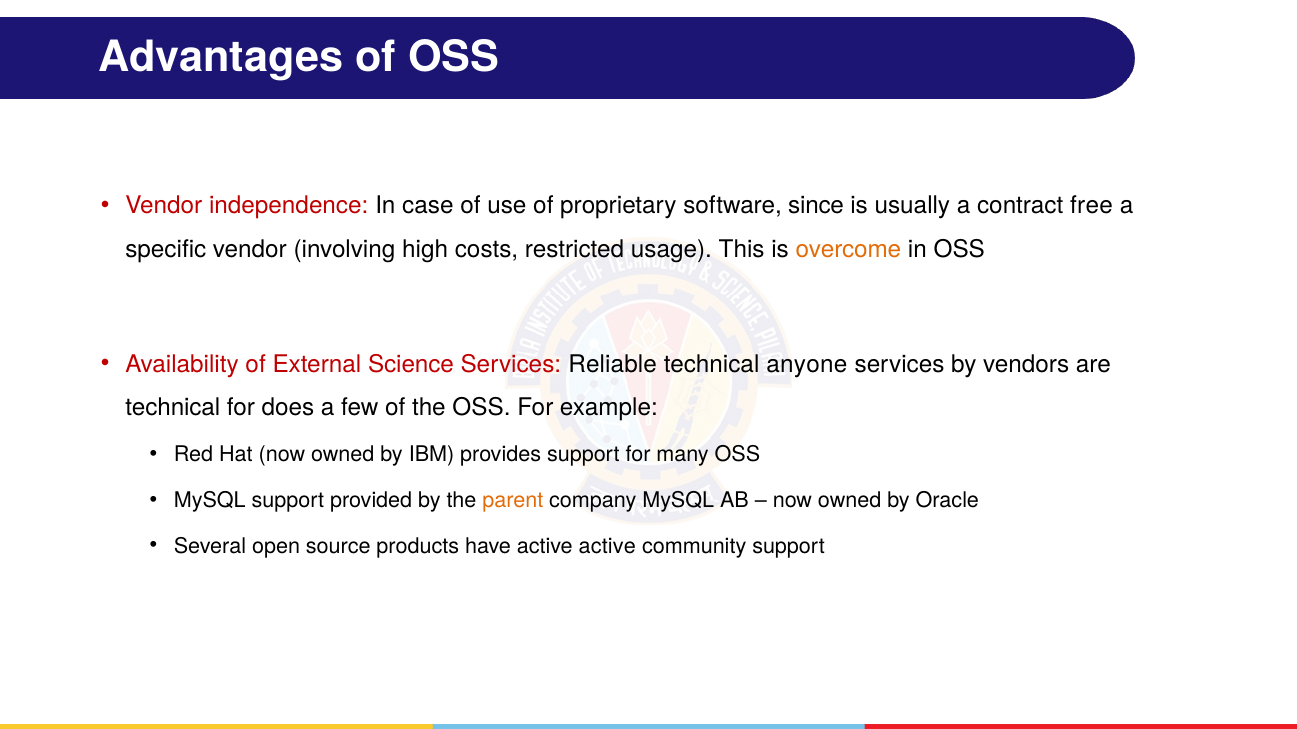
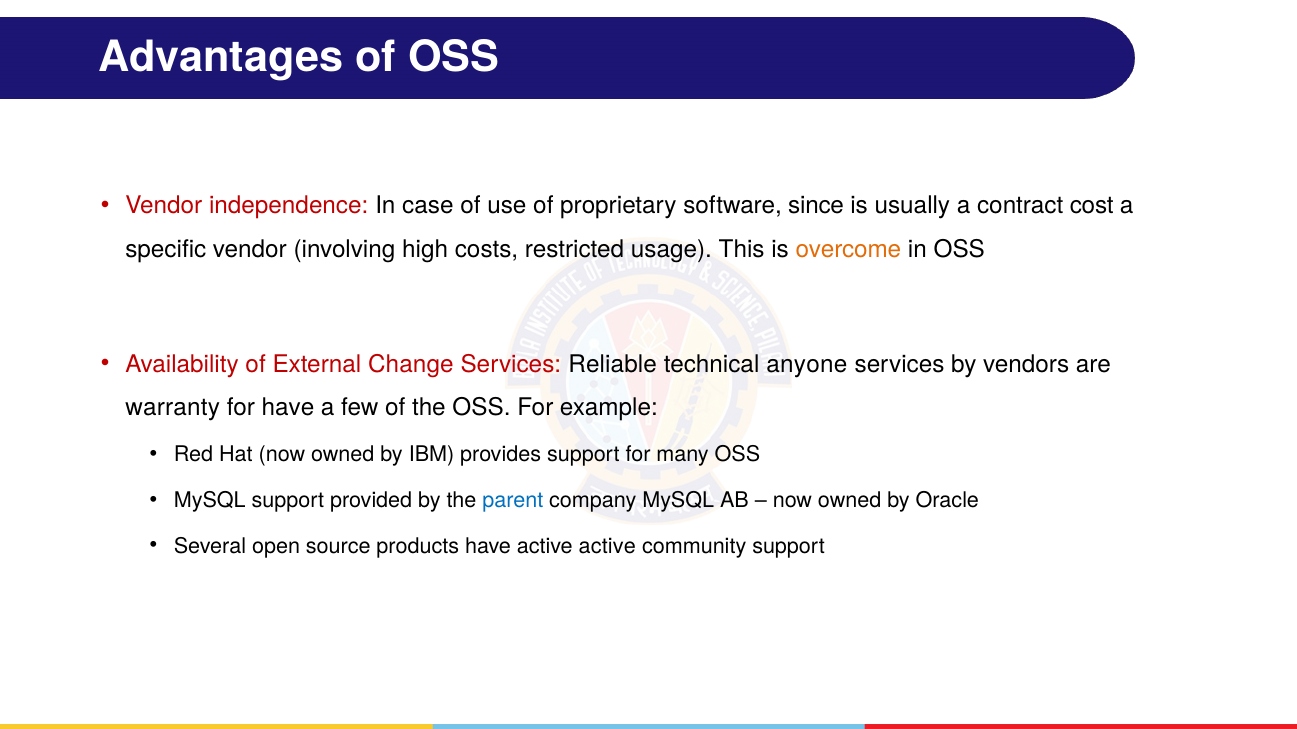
free: free -> cost
Science: Science -> Change
technical at (173, 408): technical -> warranty
for does: does -> have
parent colour: orange -> blue
